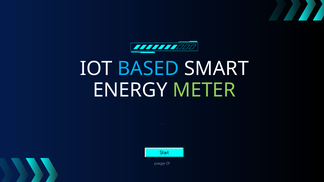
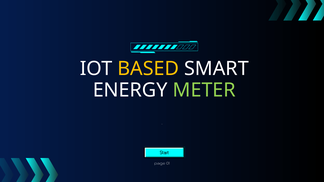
BASED colour: light blue -> yellow
